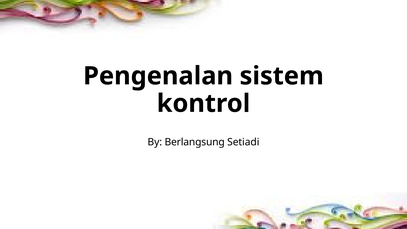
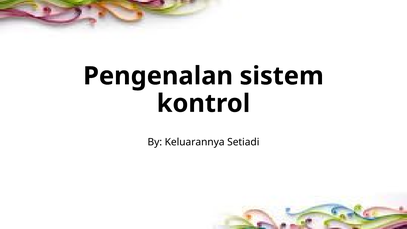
Berlangsung: Berlangsung -> Keluarannya
